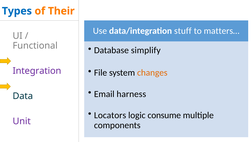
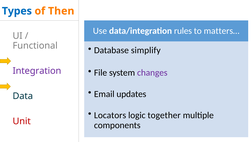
Their: Their -> Then
stuff: stuff -> rules
changes colour: orange -> purple
harness: harness -> updates
consume: consume -> together
Unit colour: purple -> red
